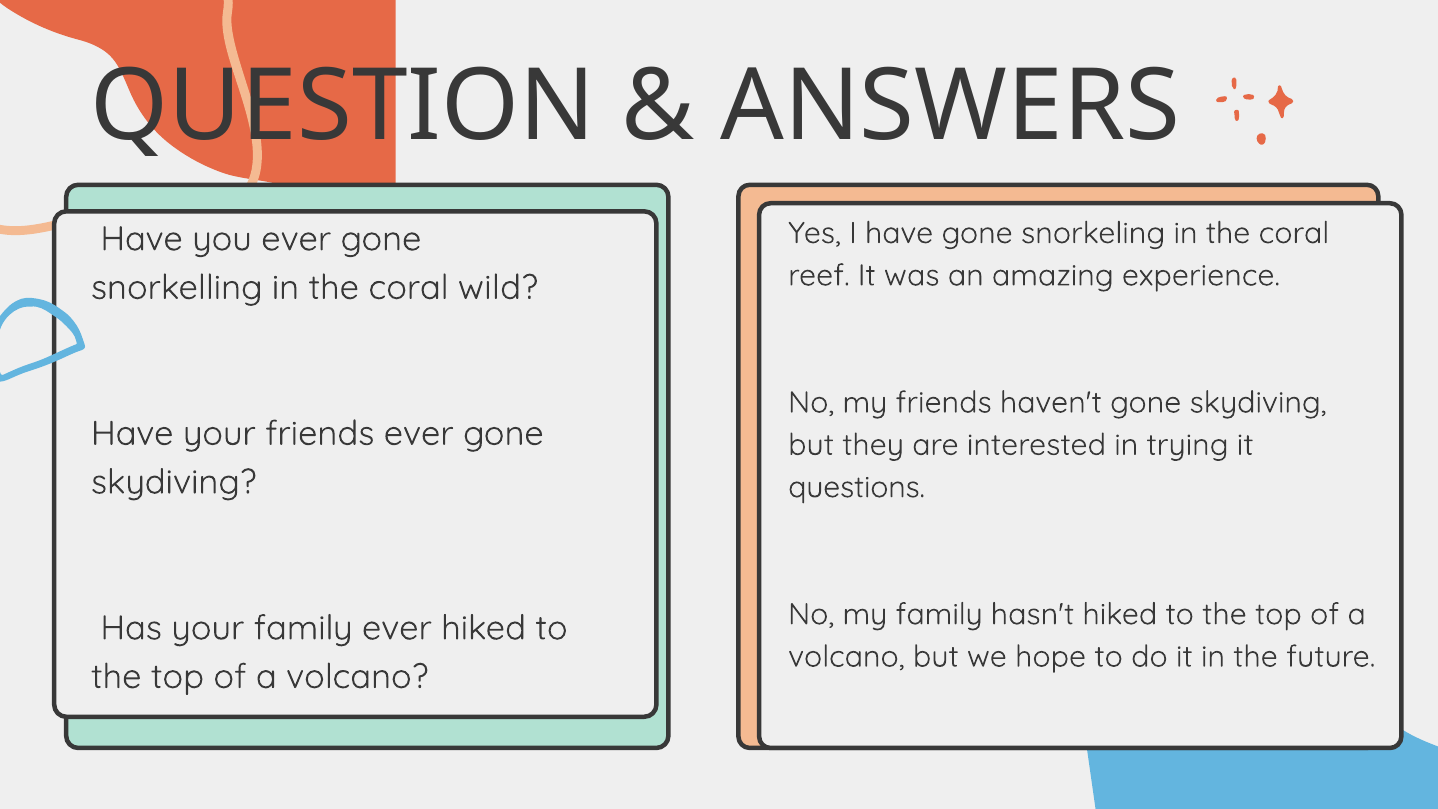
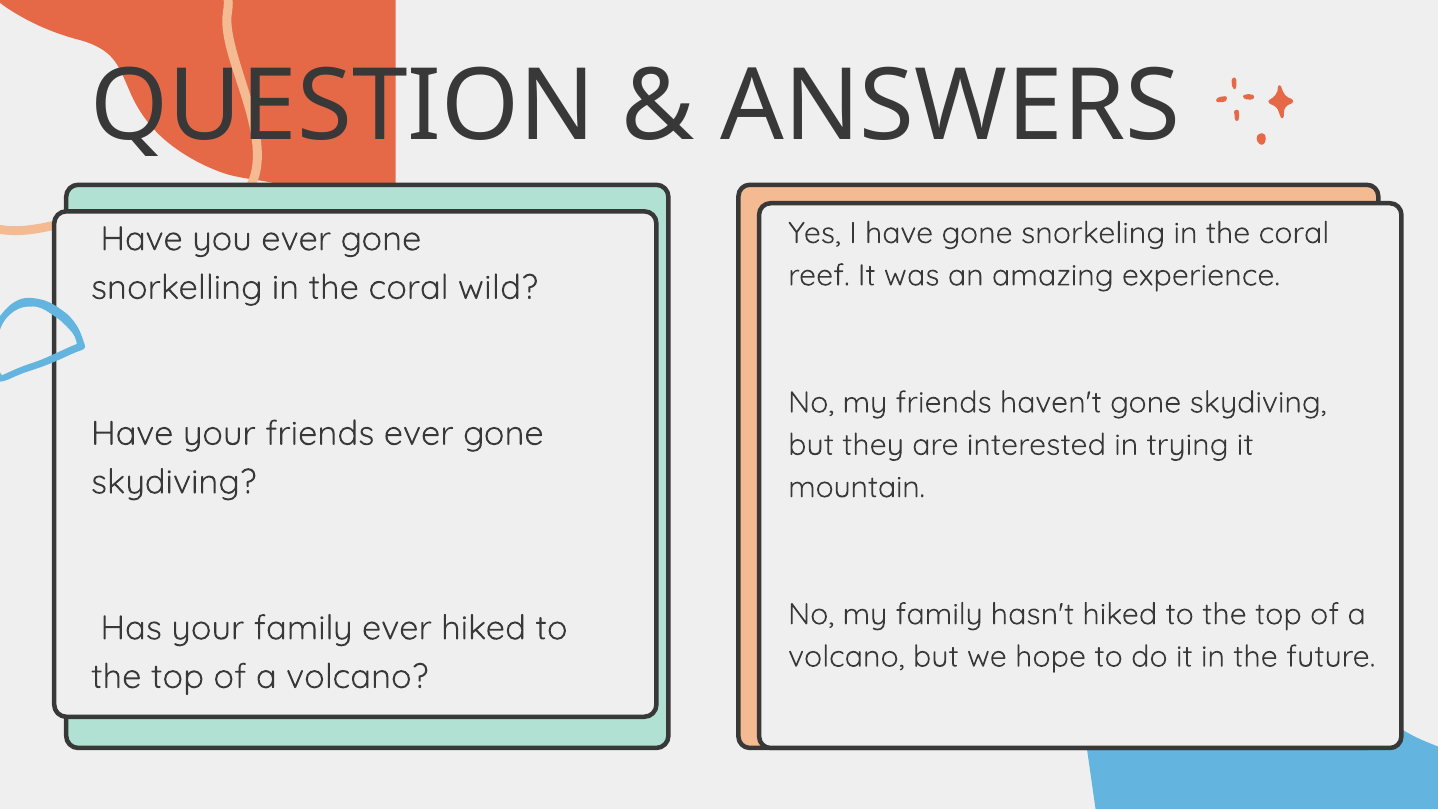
questions: questions -> mountain
